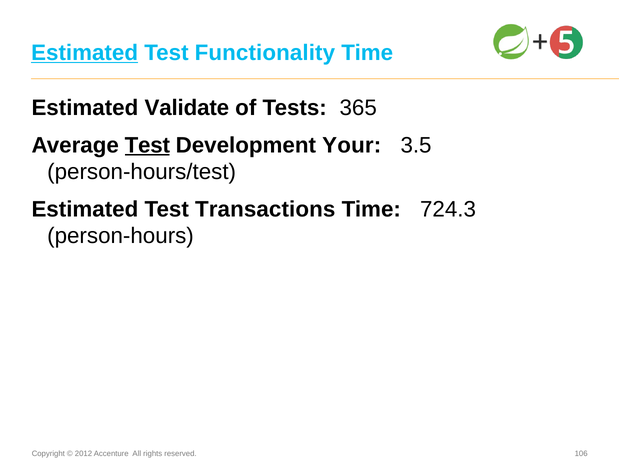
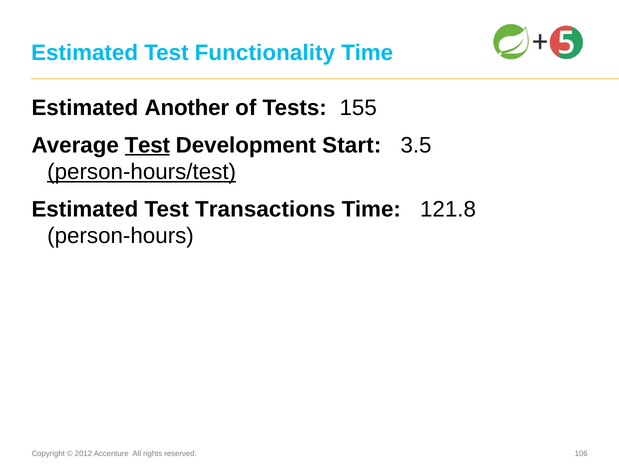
Estimated at (85, 53) underline: present -> none
Validate: Validate -> Another
365: 365 -> 155
Your: Your -> Start
person-hours/test underline: none -> present
724.3: 724.3 -> 121.8
